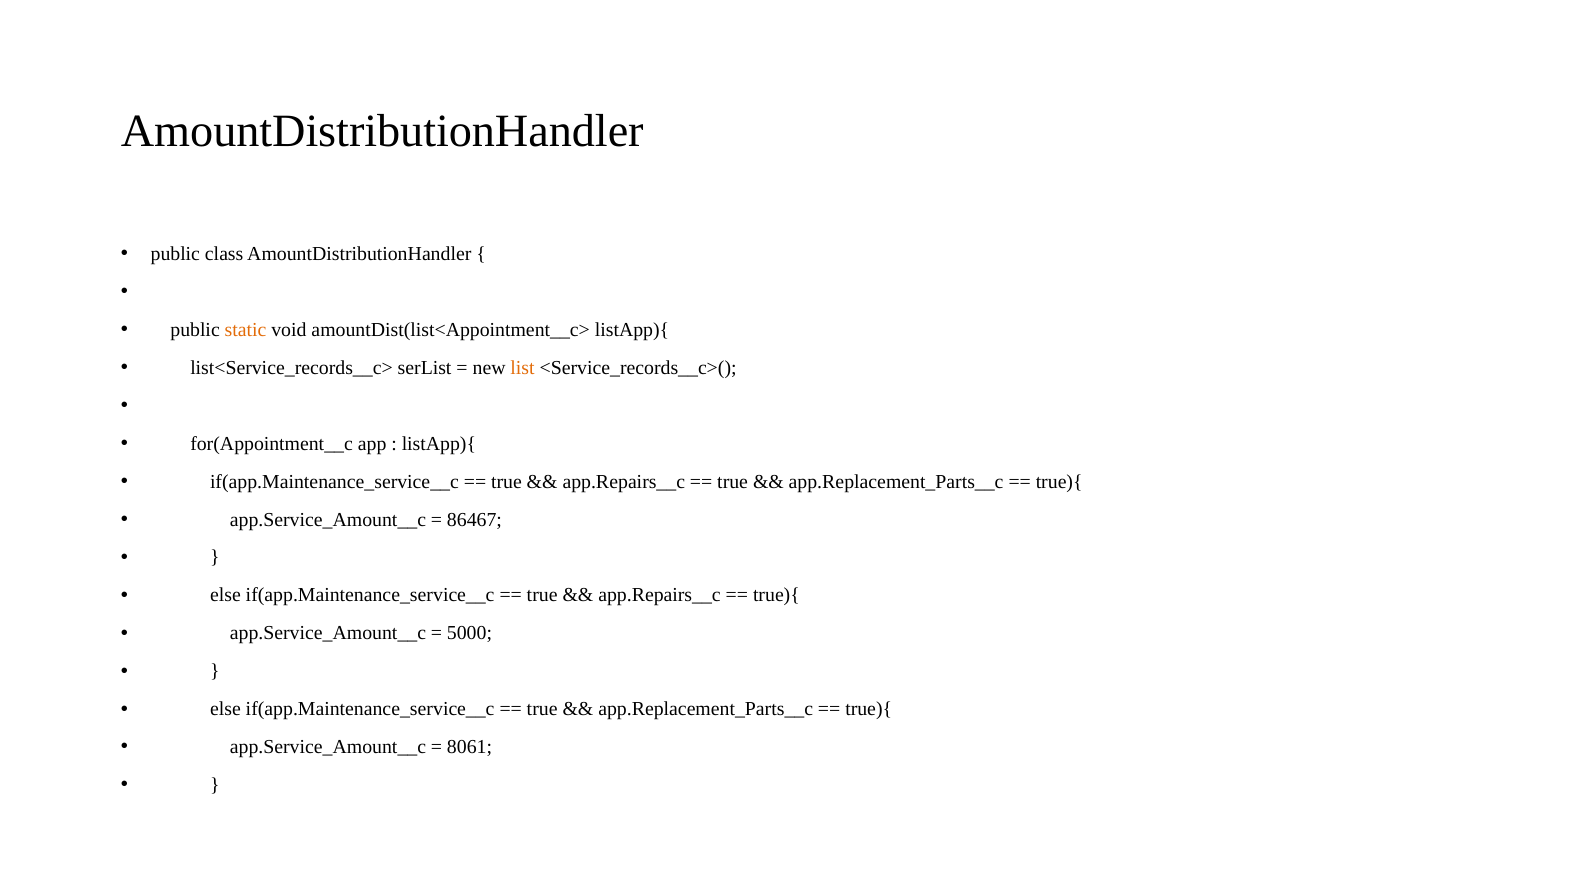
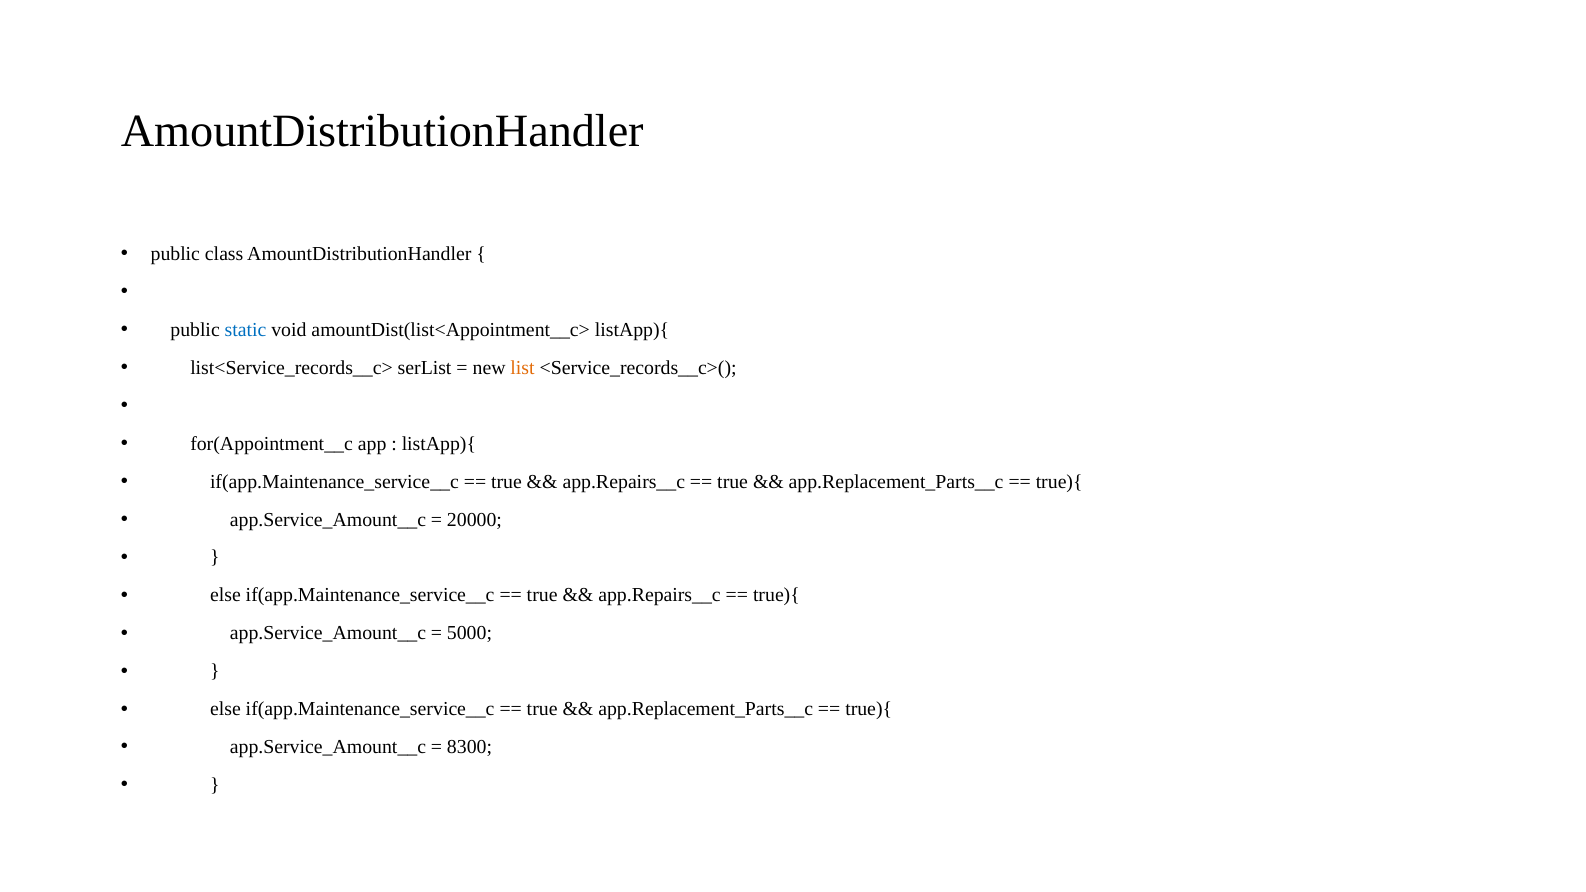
static colour: orange -> blue
86467: 86467 -> 20000
8061: 8061 -> 8300
